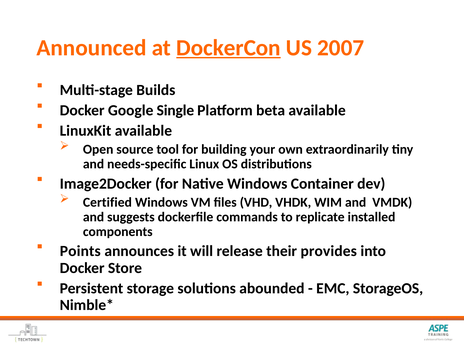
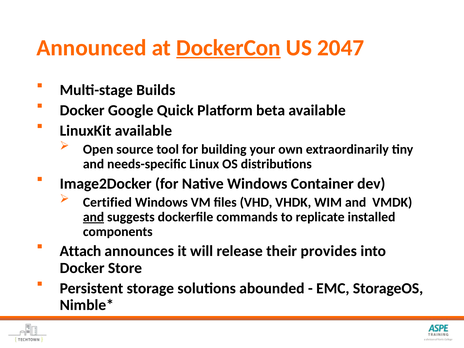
2007: 2007 -> 2047
Single: Single -> Quick
and at (94, 217) underline: none -> present
Points: Points -> Attach
